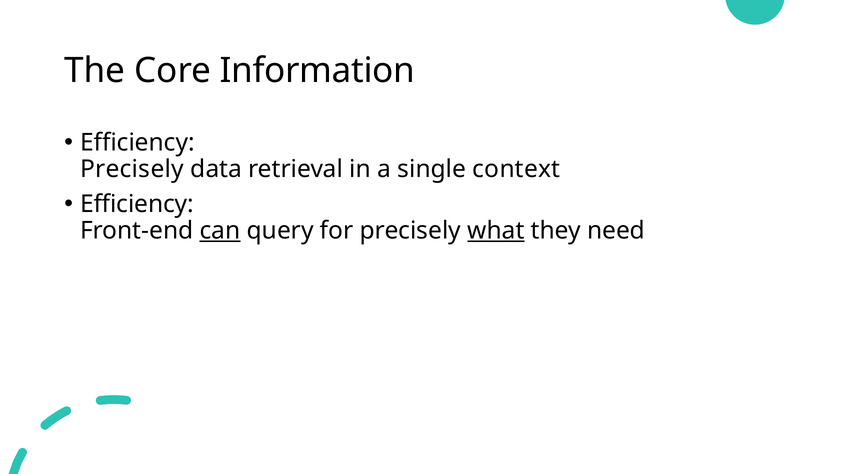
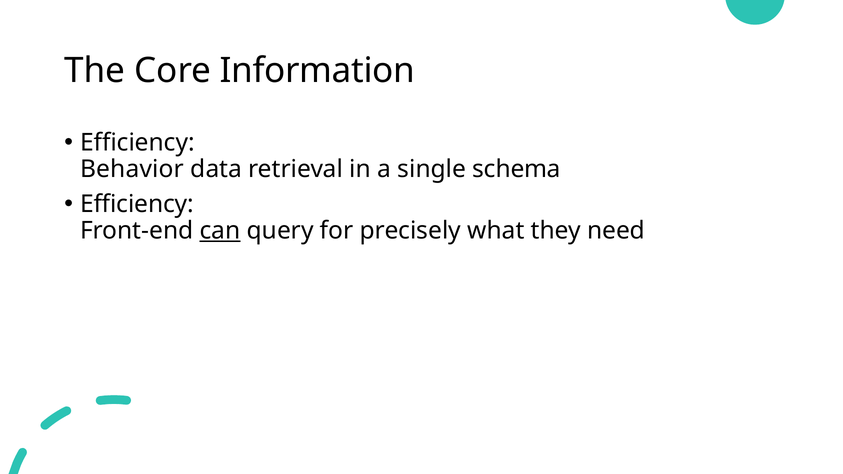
Precisely at (132, 169): Precisely -> Behavior
context: context -> schema
what underline: present -> none
